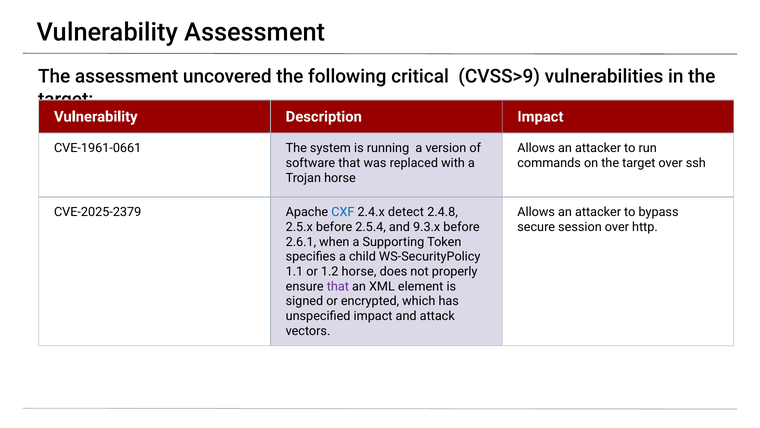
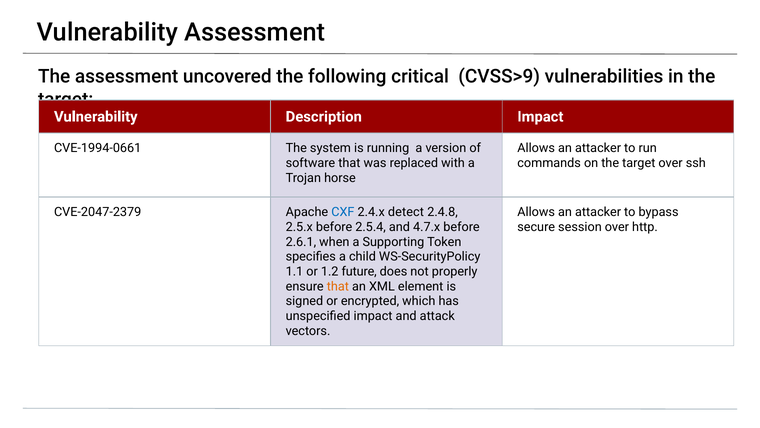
CVE-1961-0661: CVE-1961-0661 -> CVE-1994-0661
CVE-2025-2379: CVE-2025-2379 -> CVE-2047-2379
9.3.x: 9.3.x -> 4.7.x
1.2 horse: horse -> future
that at (338, 286) colour: purple -> orange
